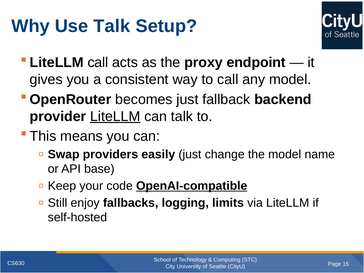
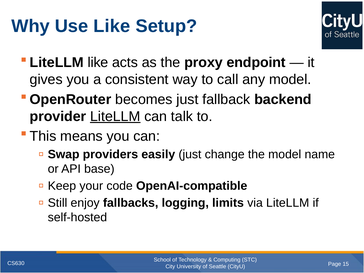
Use Talk: Talk -> Like
call at (98, 63): call -> like
OpenAI-compatible underline: present -> none
